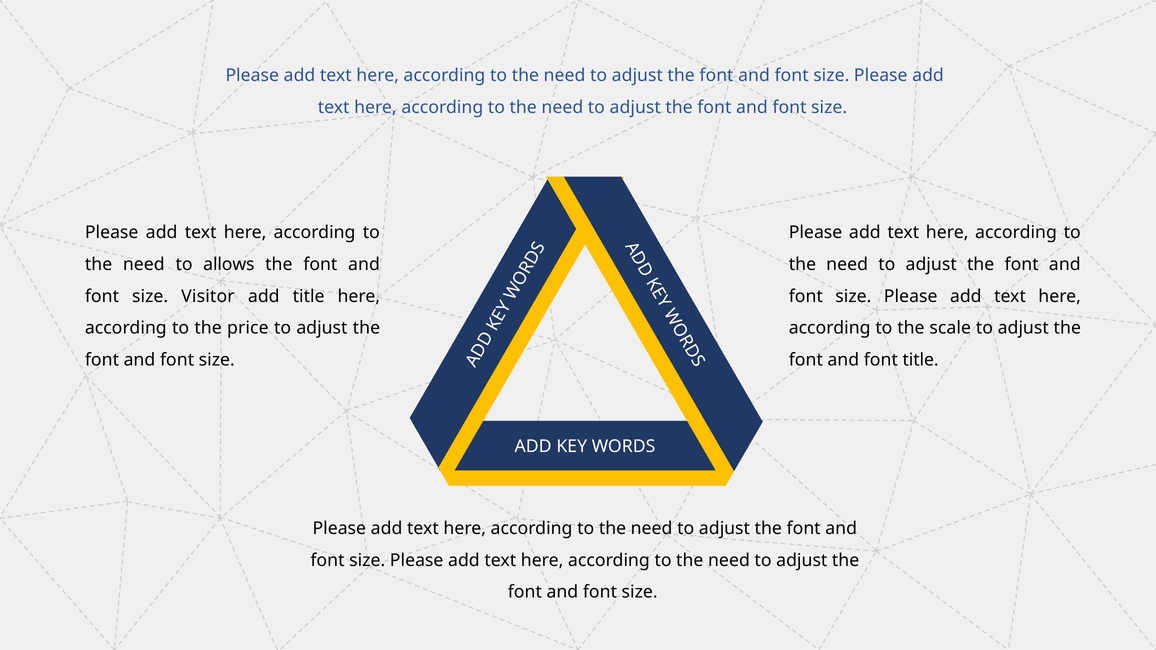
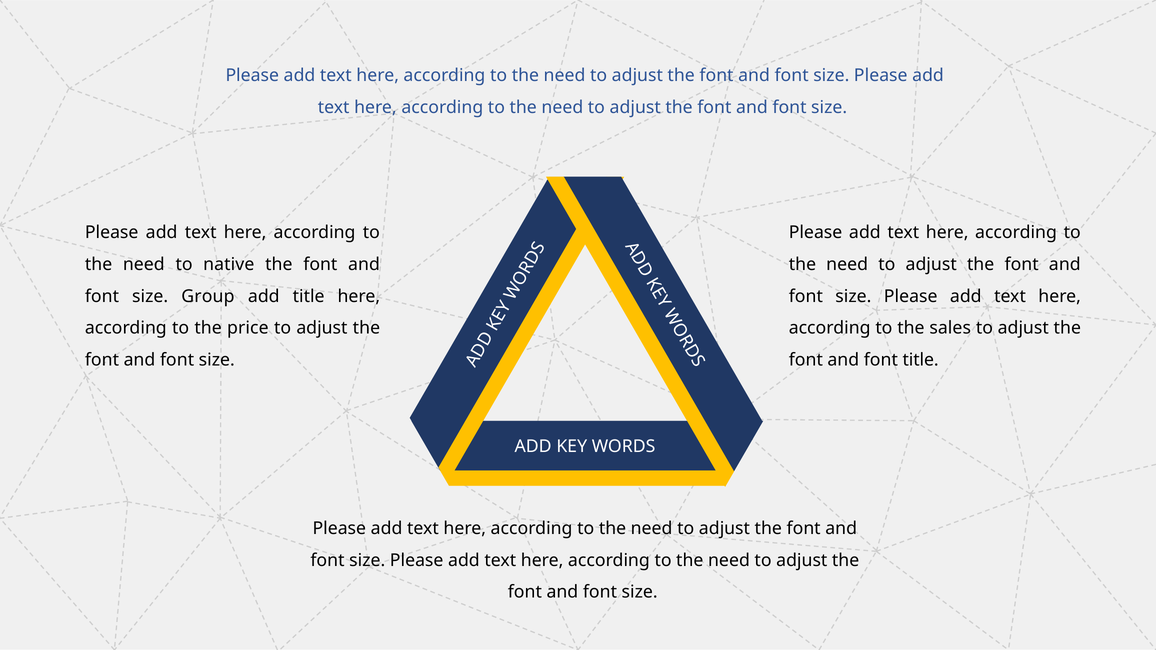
allows: allows -> native
Visitor: Visitor -> Group
scale: scale -> sales
